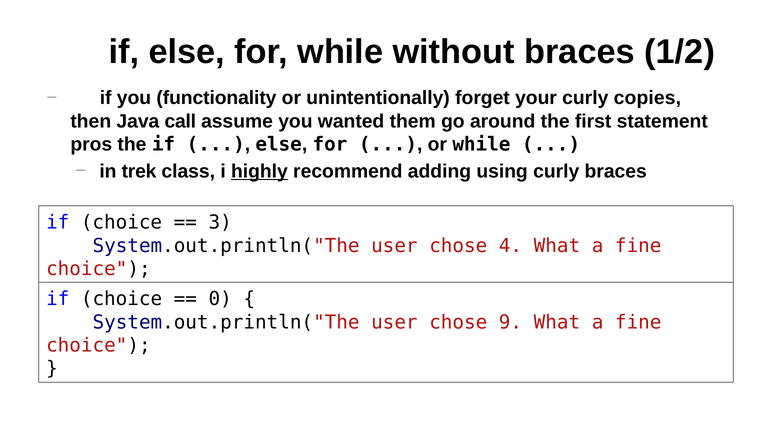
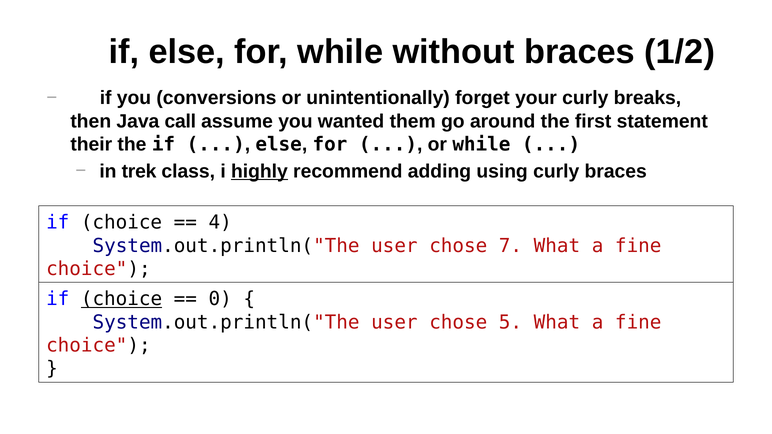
functionality: functionality -> conversions
copies: copies -> breaks
pros: pros -> their
3: 3 -> 4
4: 4 -> 7
choice at (122, 299) underline: none -> present
9: 9 -> 5
